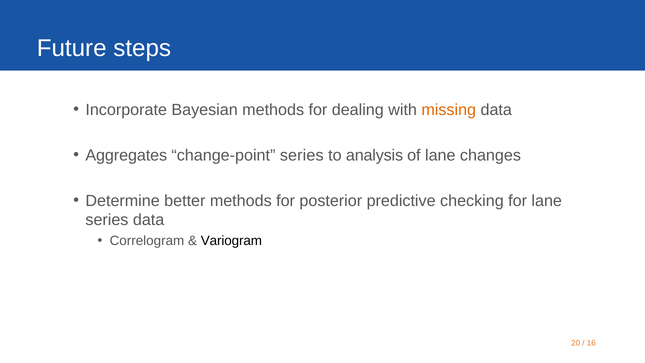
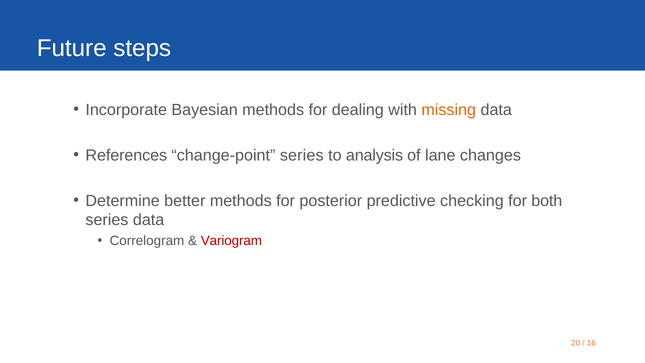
Aggregates: Aggregates -> References
for lane: lane -> both
Variogram colour: black -> red
